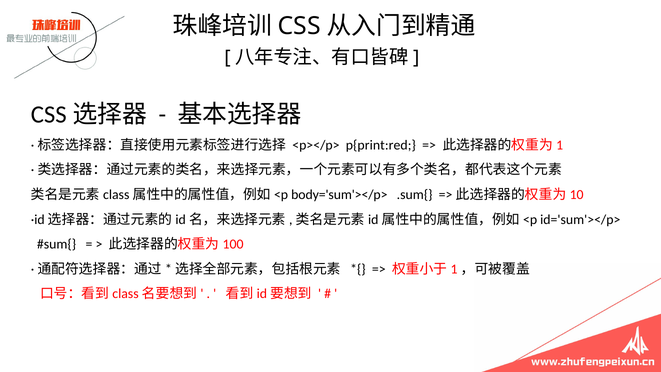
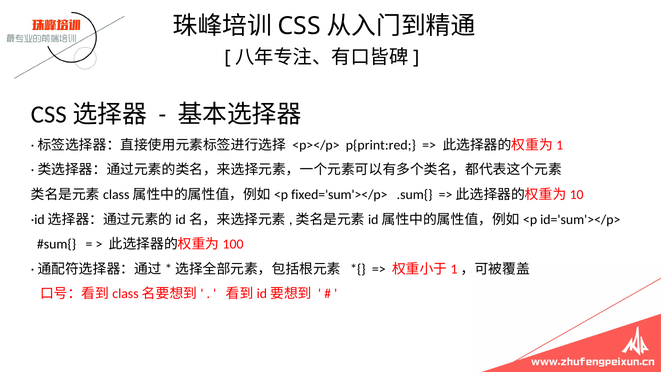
body='sum'></p>: body='sum'></p> -> fixed='sum'></p>
